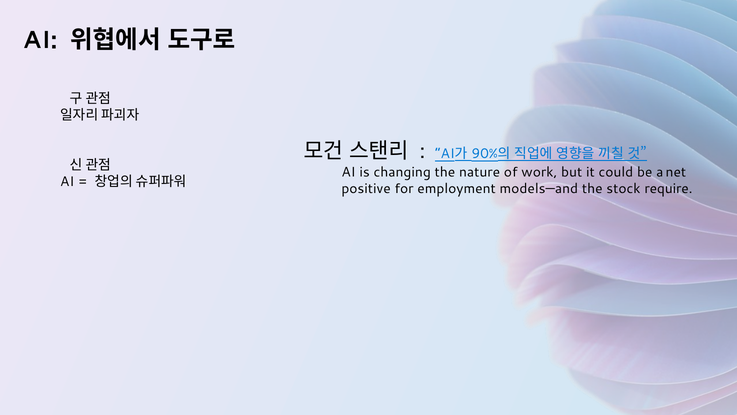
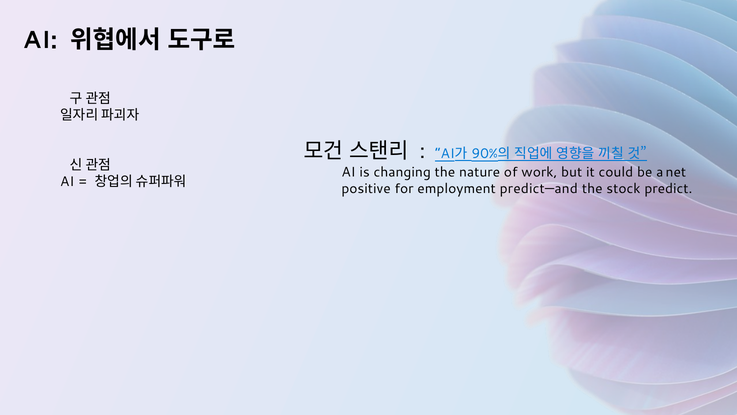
models—and: models—and -> predict—and
require: require -> predict
